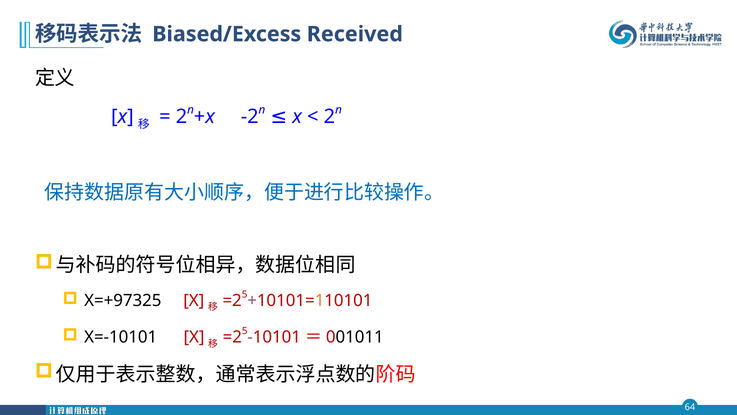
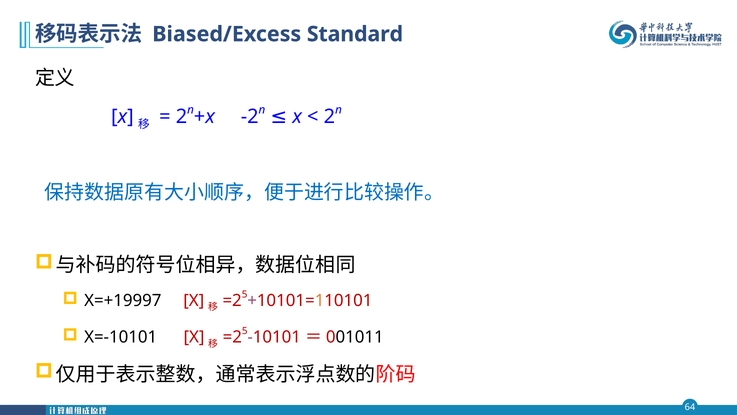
Received: Received -> Standard
X=+97325: X=+97325 -> X=+19997
